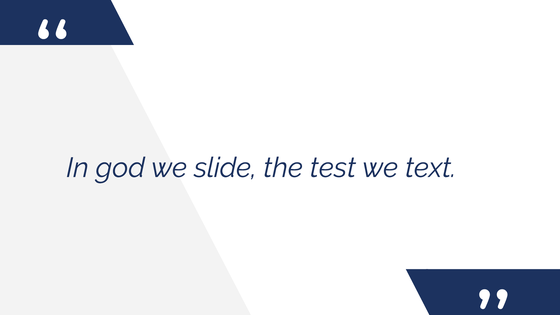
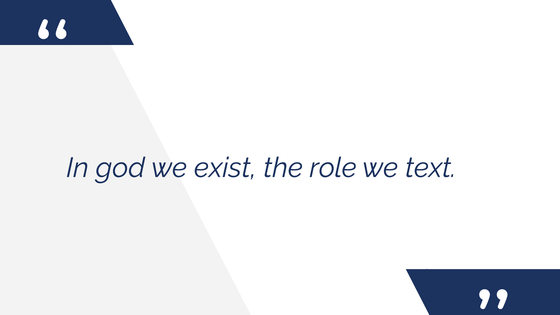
slide: slide -> exist
test: test -> role
